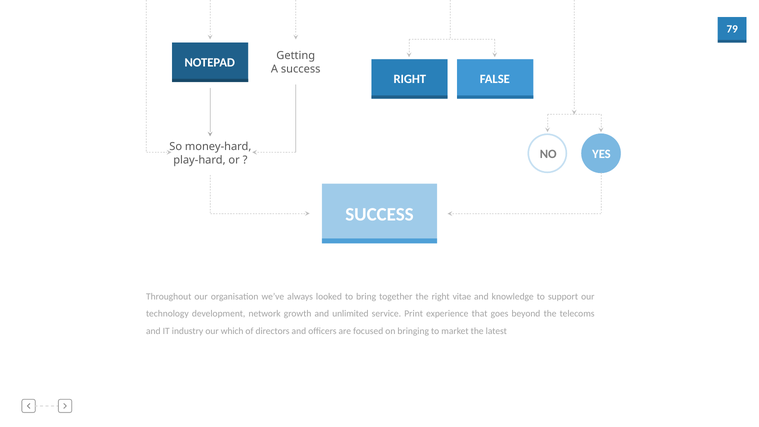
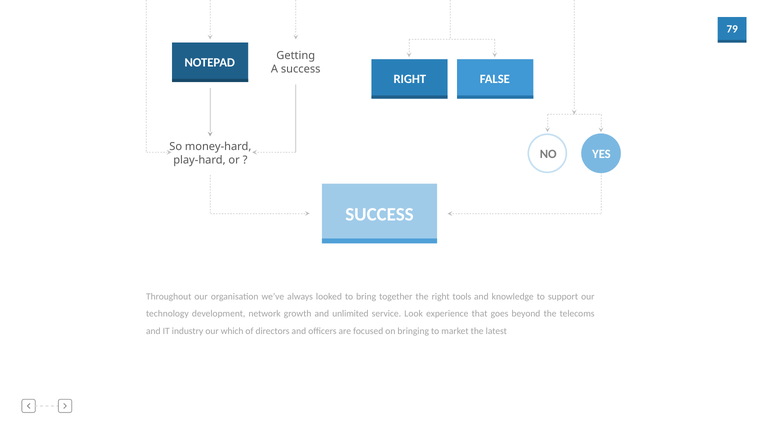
vitae: vitae -> tools
Print: Print -> Look
